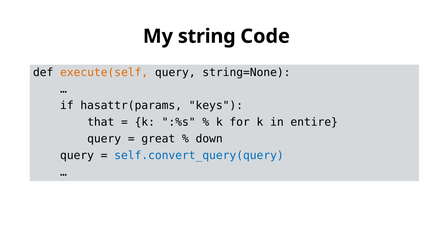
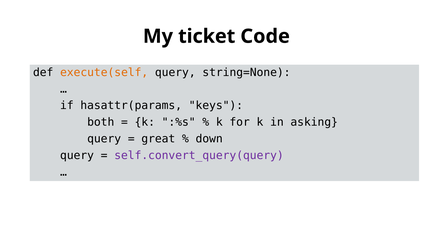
string: string -> ticket
that: that -> both
entire: entire -> asking
self.convert_query(query colour: blue -> purple
